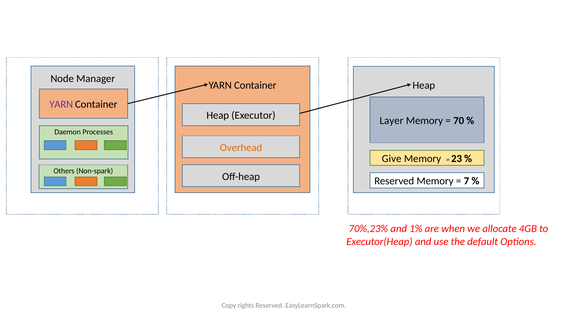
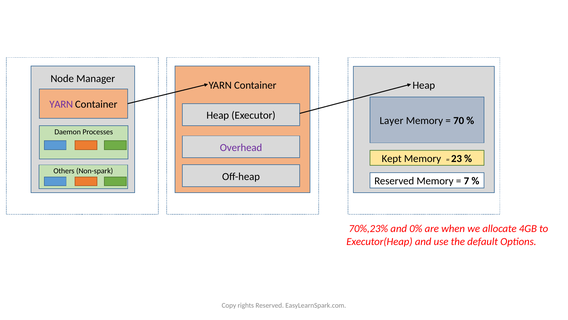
Overhead colour: orange -> purple
Give: Give -> Kept
1%: 1% -> 0%
